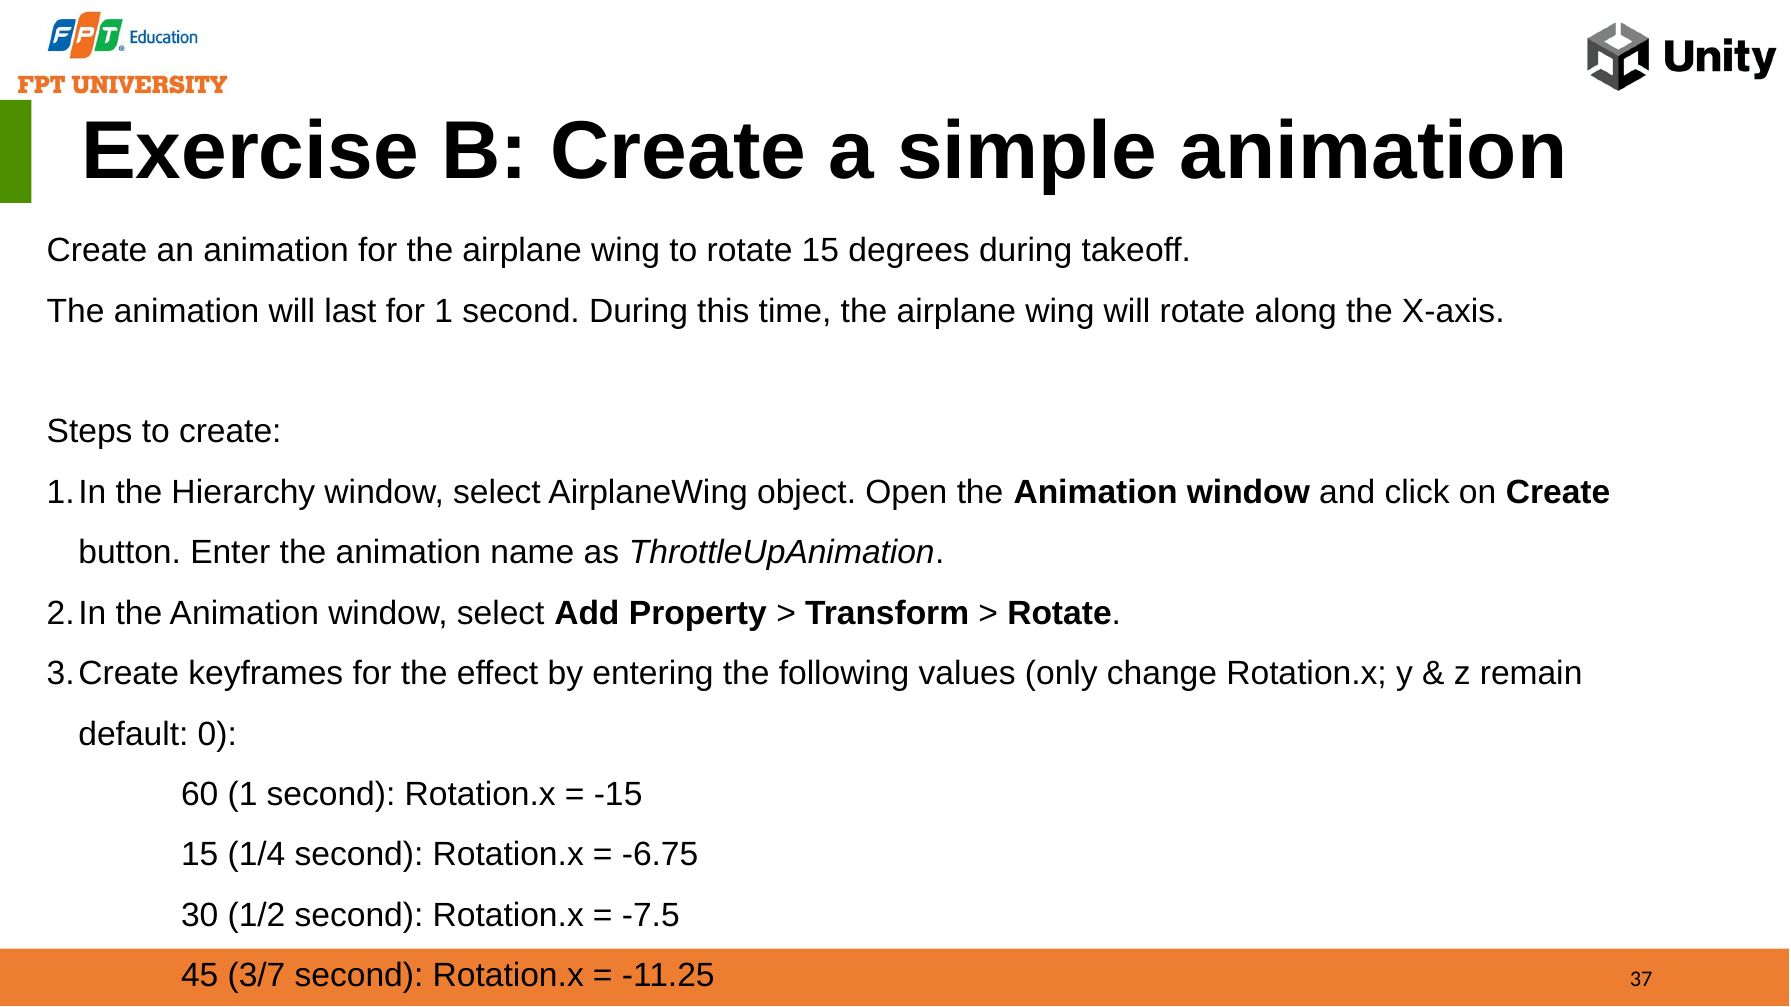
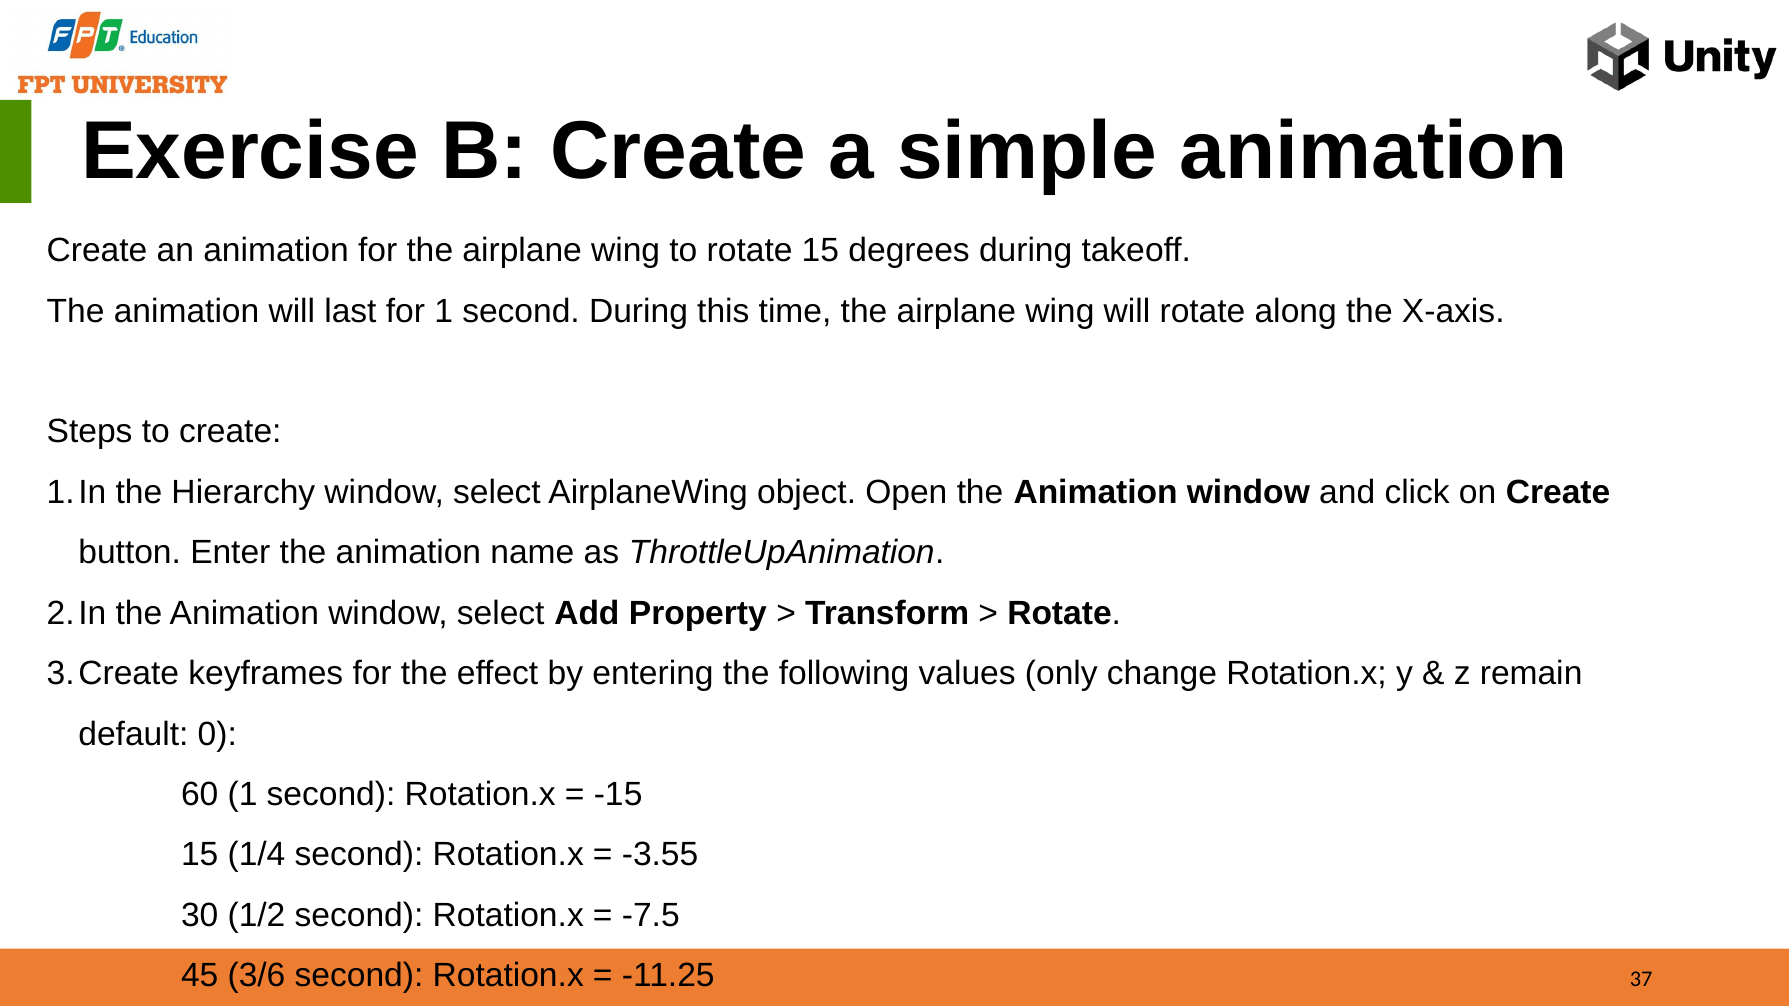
-6.75: -6.75 -> -3.55
3/7: 3/7 -> 3/6
